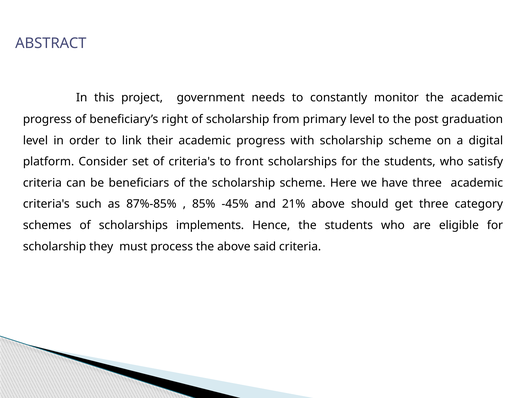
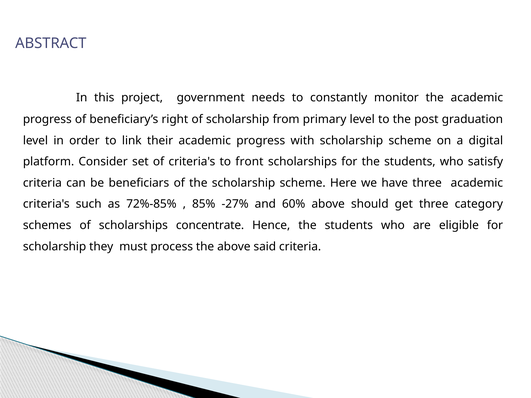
87%-85%: 87%-85% -> 72%-85%
-45%: -45% -> -27%
21%: 21% -> 60%
implements: implements -> concentrate
